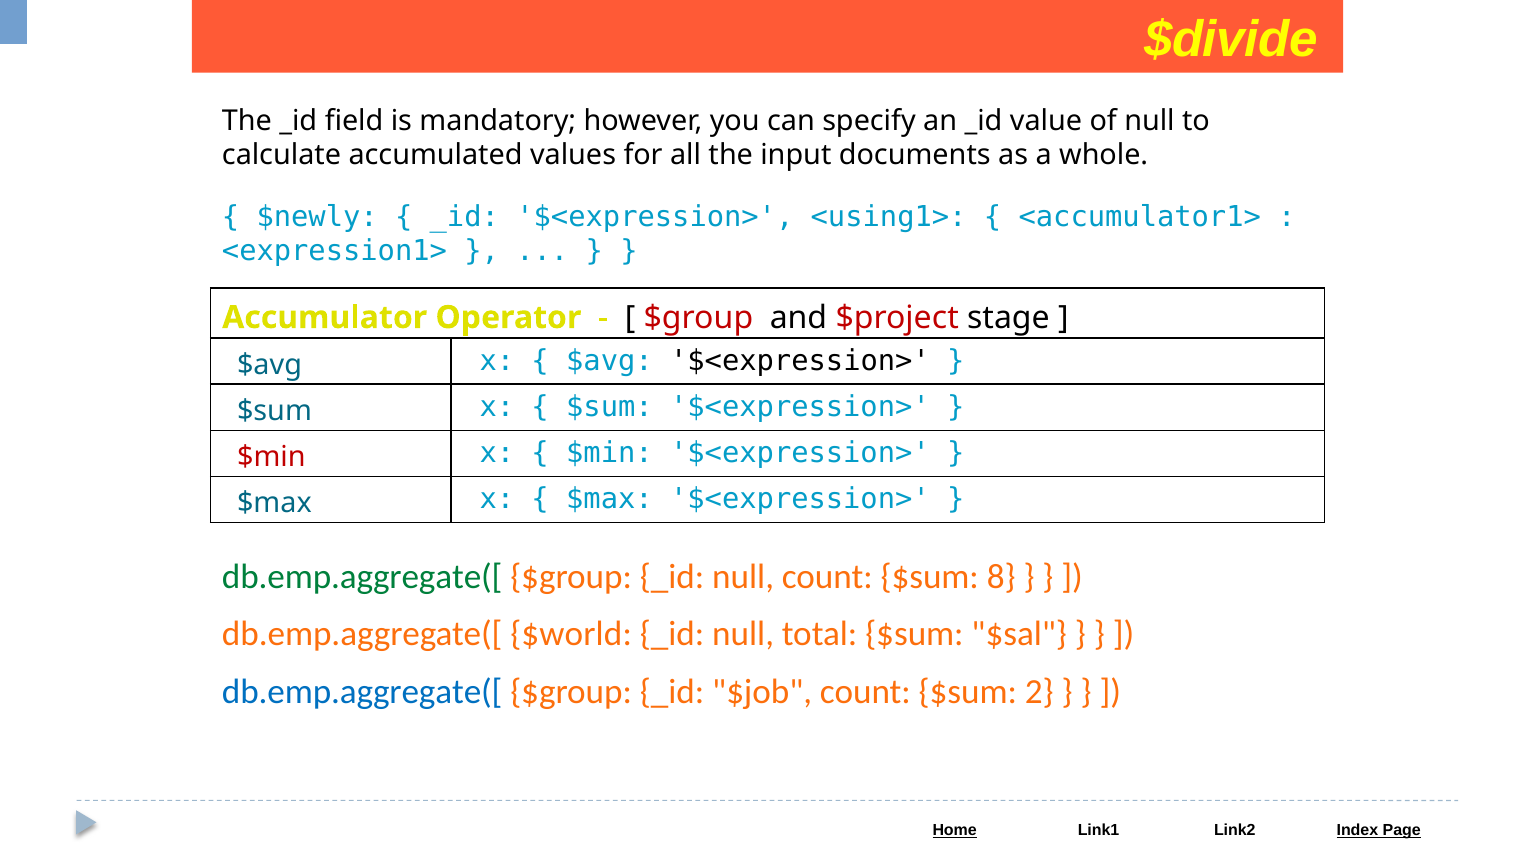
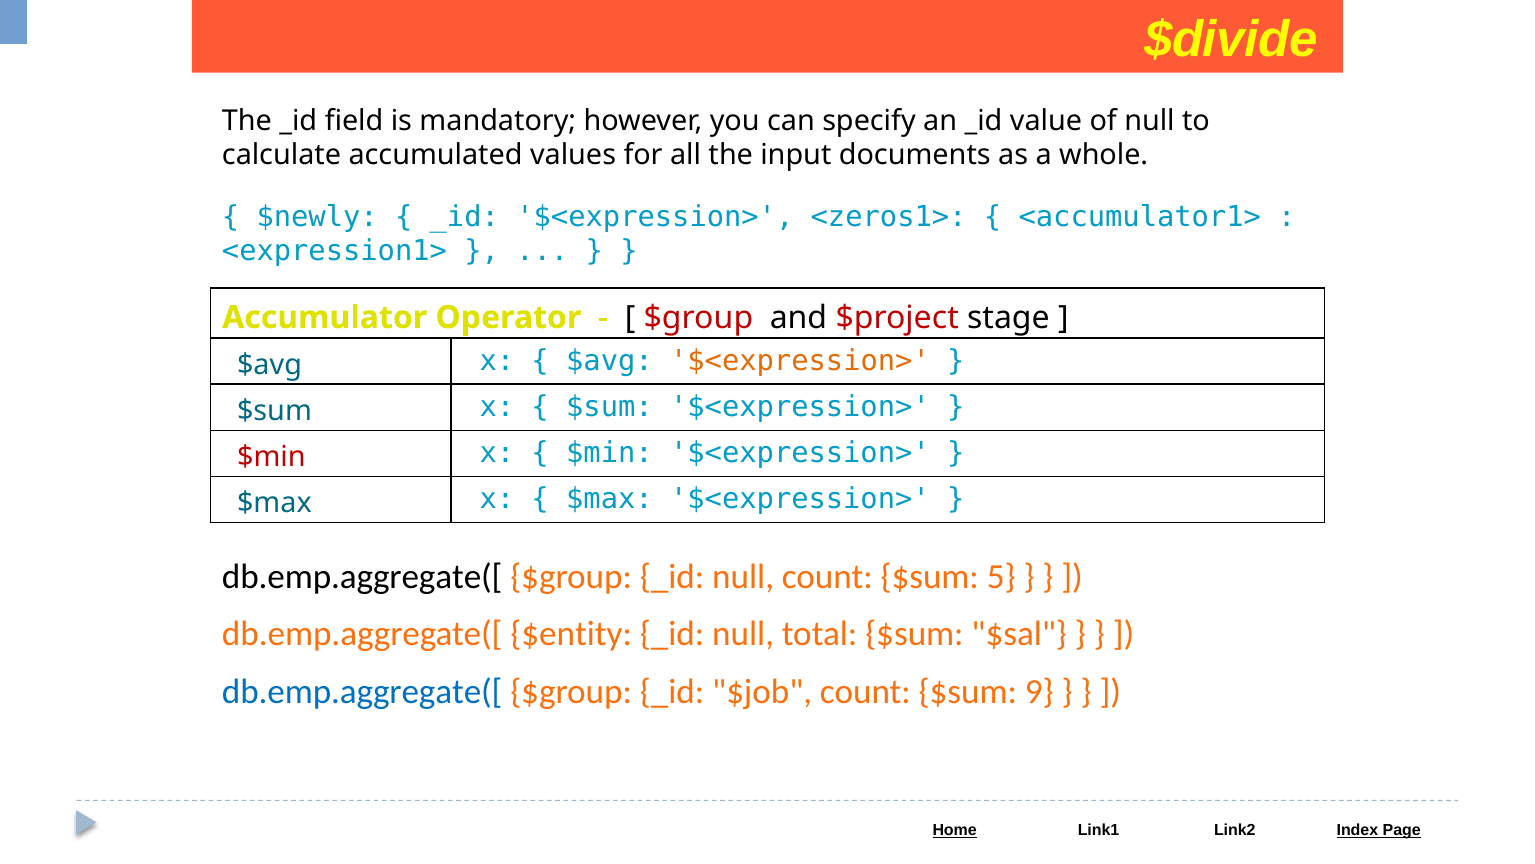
<using1>: <using1> -> <zeros1>
$<expression> at (800, 361) colour: black -> orange
db.emp.aggregate([ at (362, 576) colour: green -> black
8: 8 -> 5
$world: $world -> $entity
2: 2 -> 9
